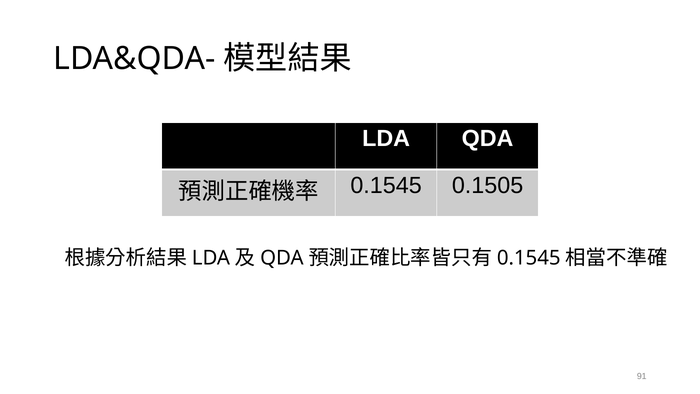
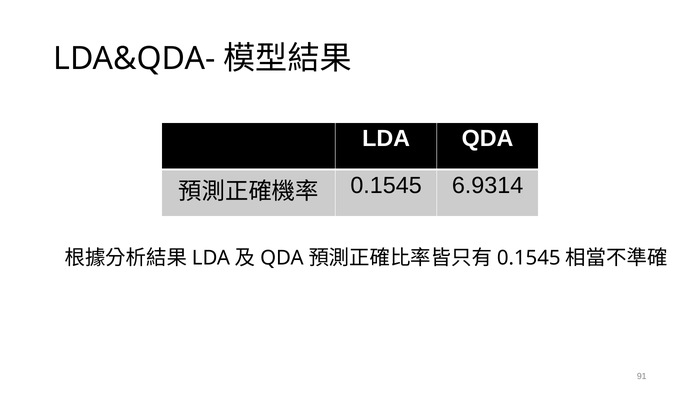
0.1505: 0.1505 -> 6.9314
